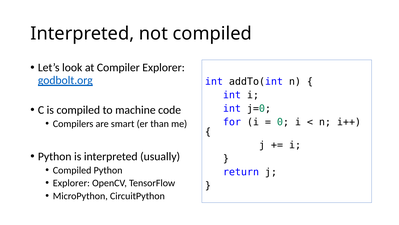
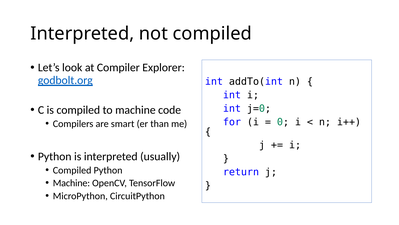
Explorer at (71, 183): Explorer -> Machine
